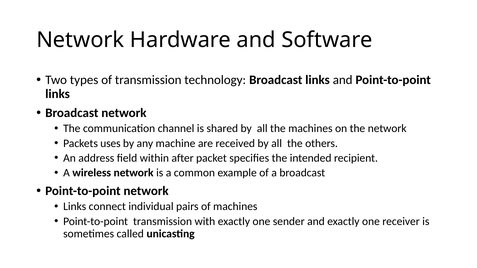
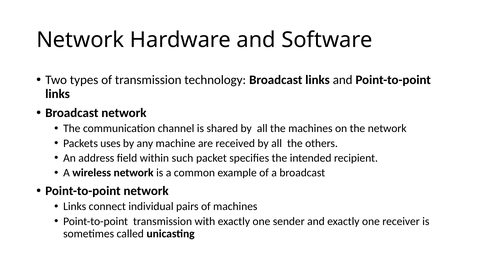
after: after -> such
